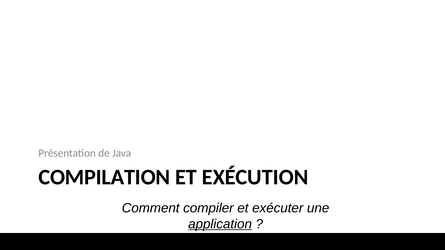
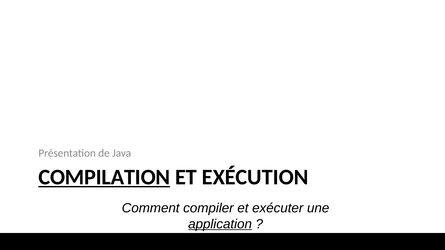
COMPILATION underline: none -> present
